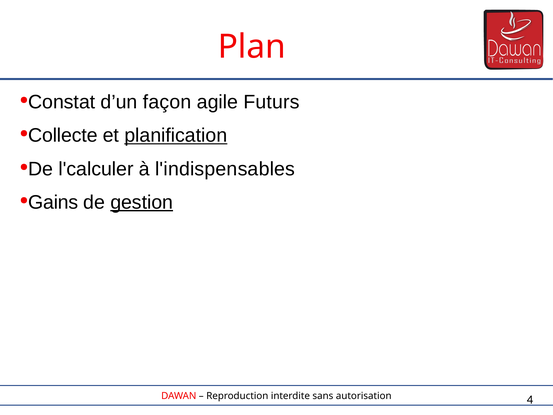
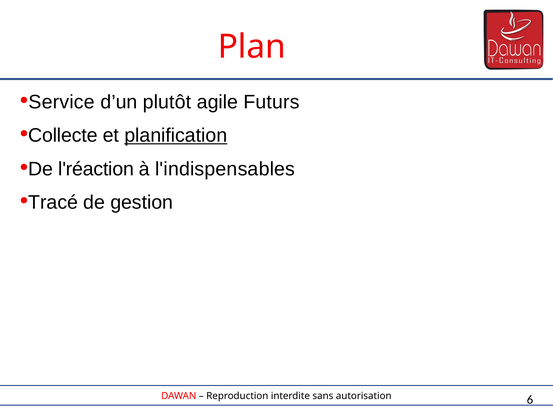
Constat: Constat -> Service
façon: façon -> plutôt
l'calculer: l'calculer -> l'réaction
Gains: Gains -> Tracé
gestion underline: present -> none
4: 4 -> 6
